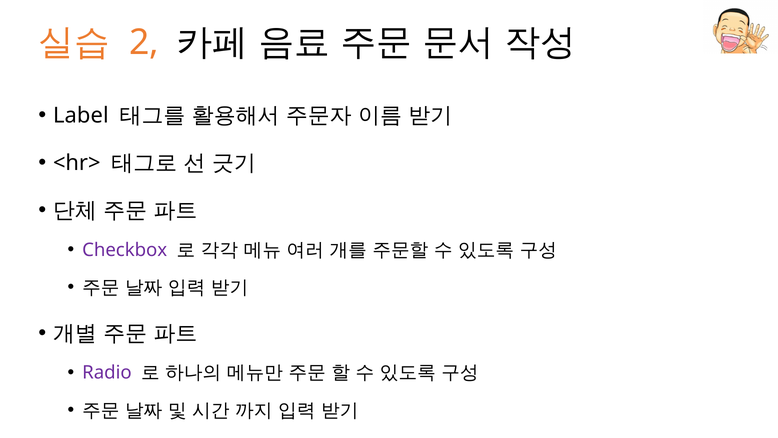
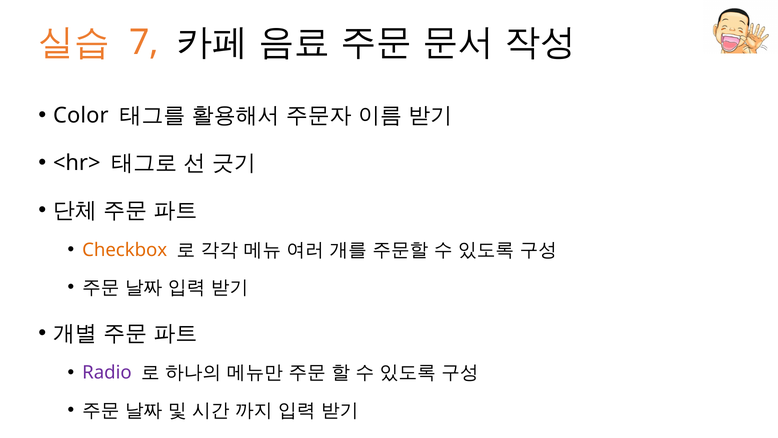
2: 2 -> 7
Label: Label -> Color
Checkbox colour: purple -> orange
